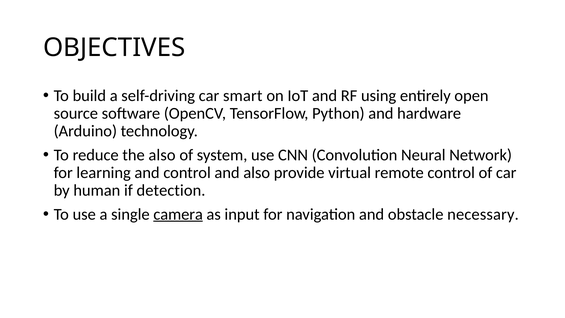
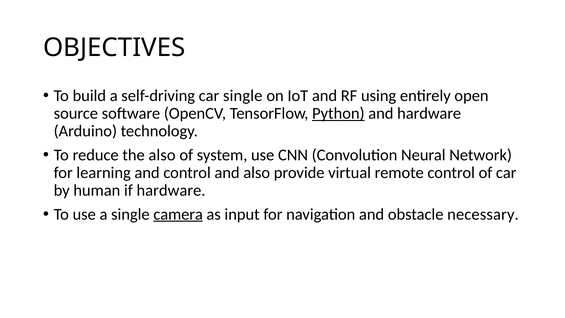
car smart: smart -> single
Python underline: none -> present
if detection: detection -> hardware
